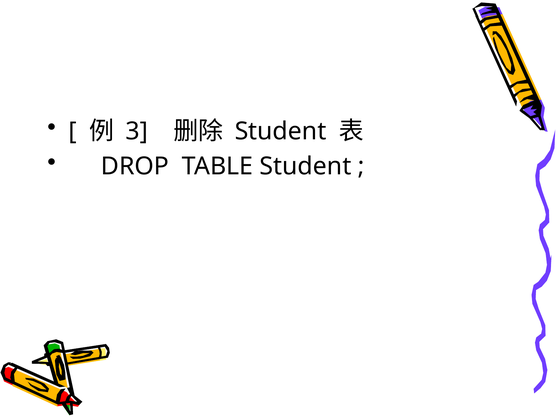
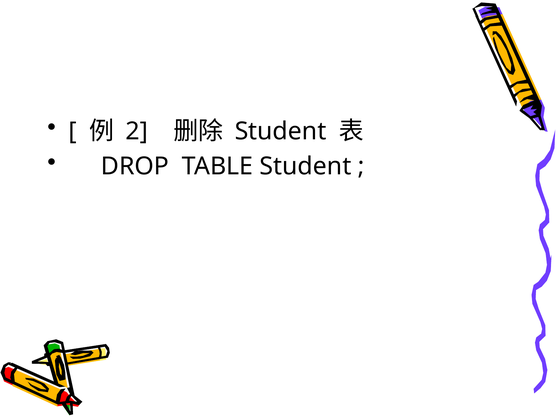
3: 3 -> 2
